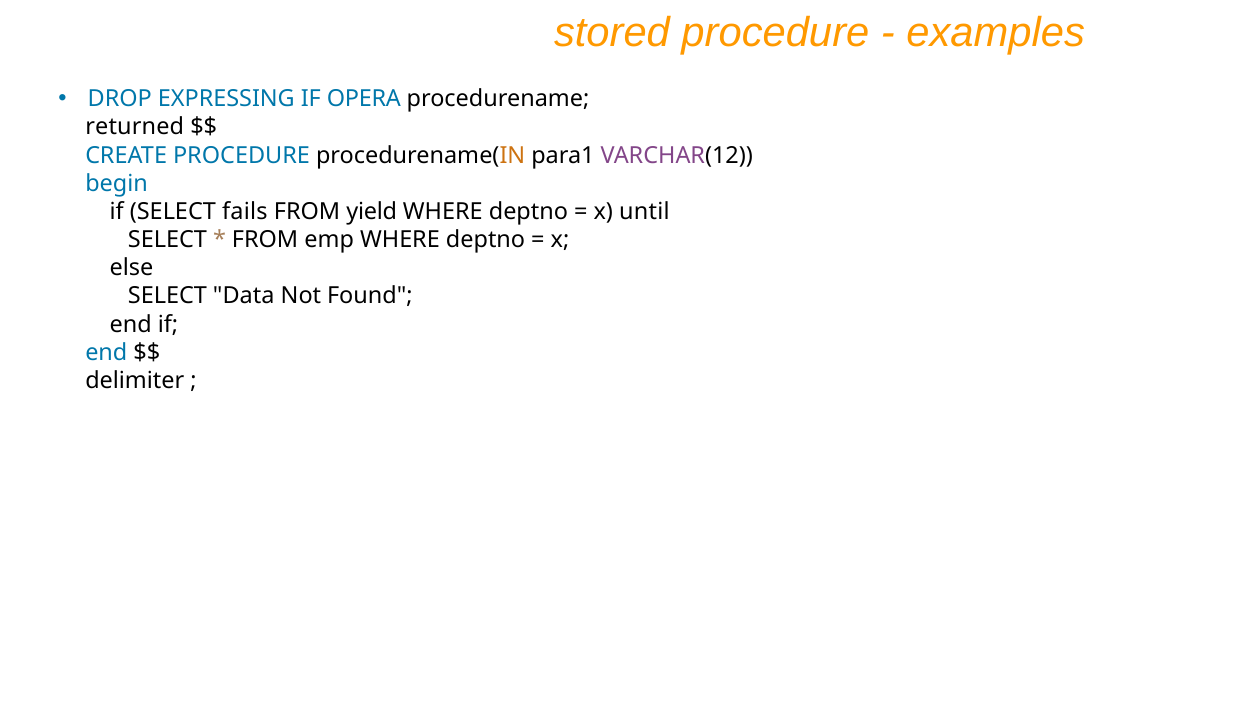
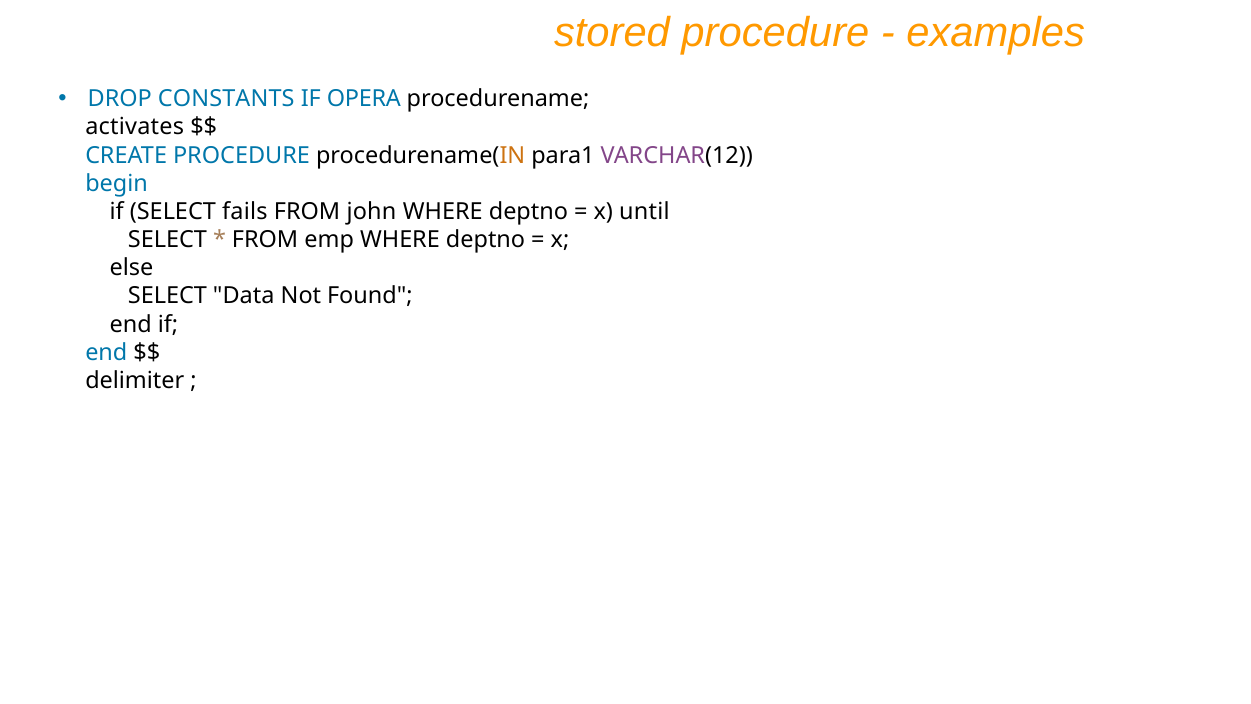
EXPRESSING: EXPRESSING -> CONSTANTS
returned: returned -> activates
yield: yield -> john
